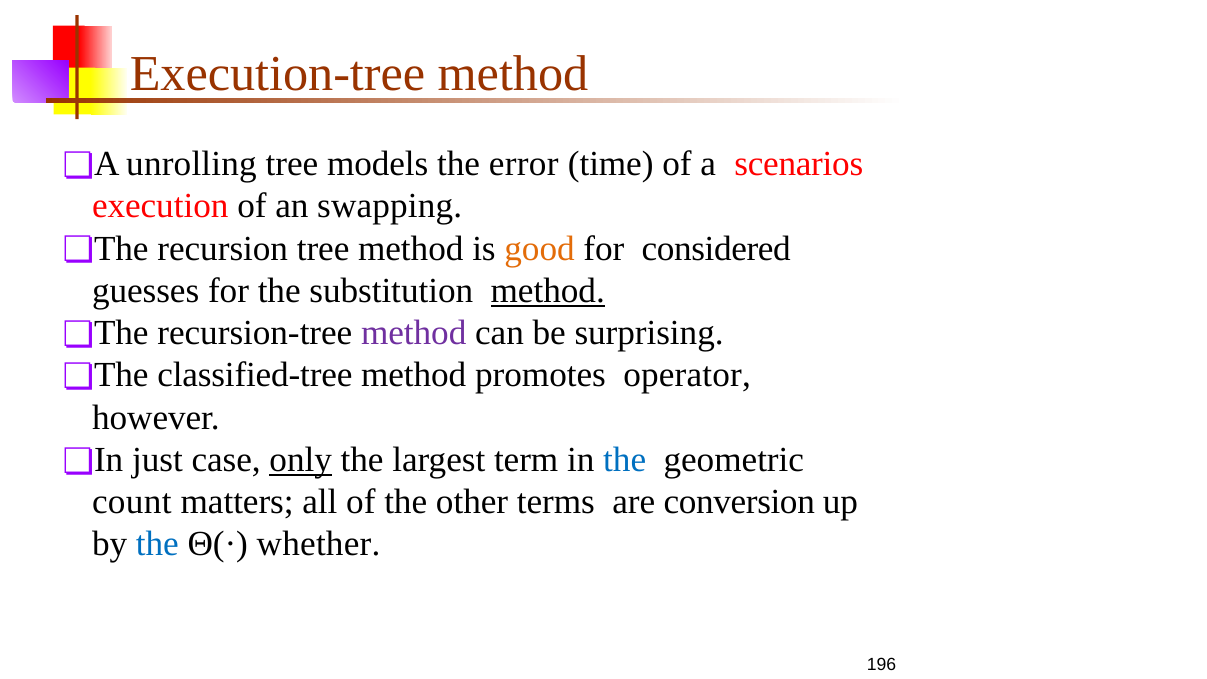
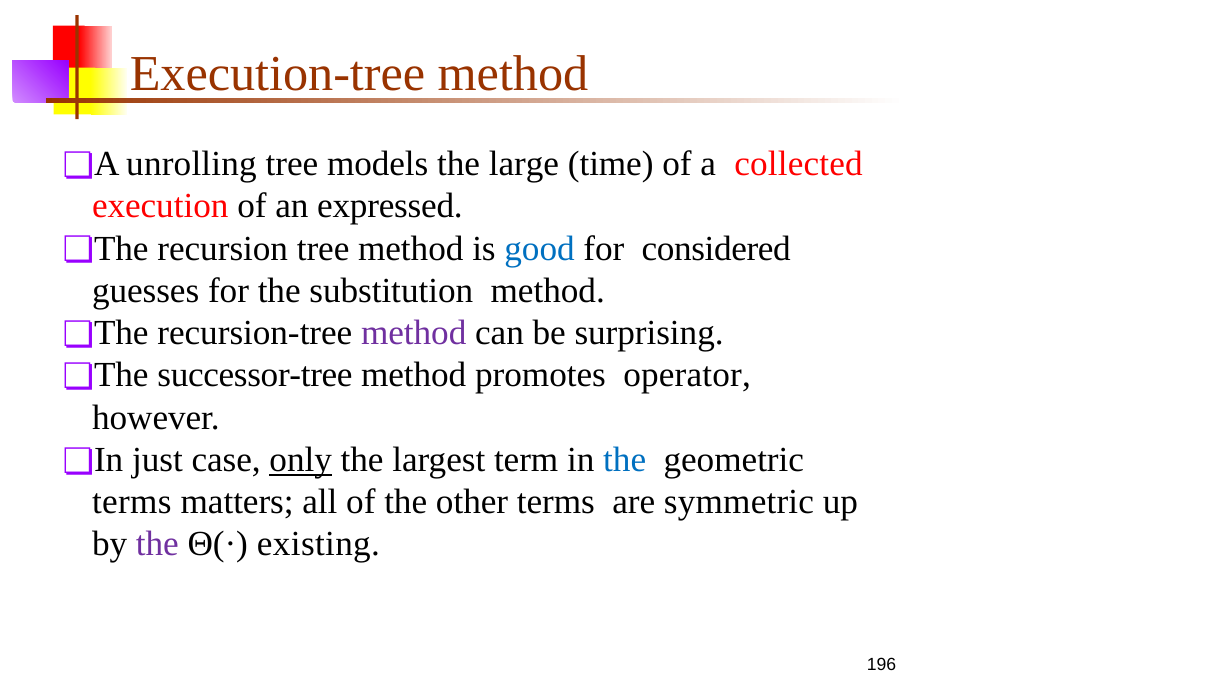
error: error -> large
scenarios: scenarios -> collected
swapping: swapping -> expressed
good colour: orange -> blue
method at (548, 291) underline: present -> none
classified-tree: classified-tree -> successor-tree
count at (132, 502): count -> terms
conversion: conversion -> symmetric
the at (157, 544) colour: blue -> purple
whether: whether -> existing
